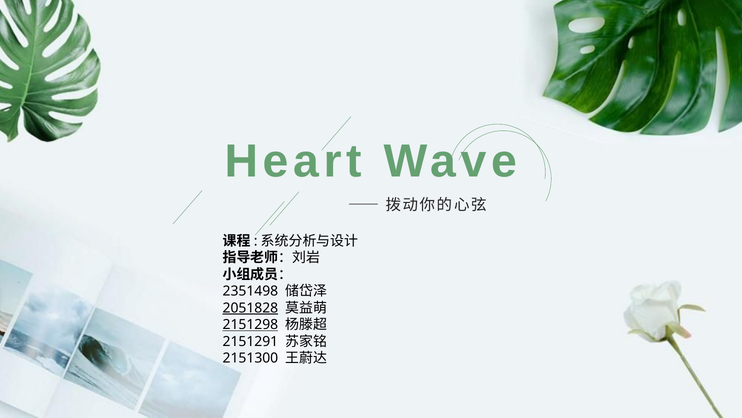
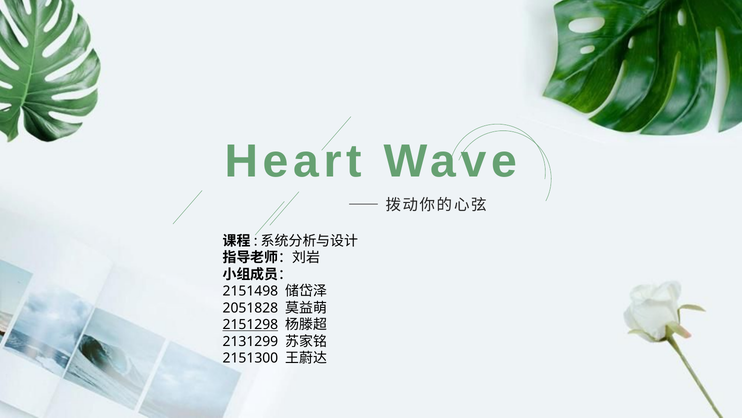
2351498: 2351498 -> 2151498
2051828 underline: present -> none
2151291: 2151291 -> 2131299
